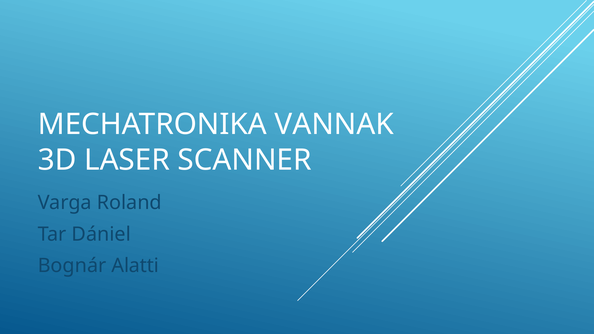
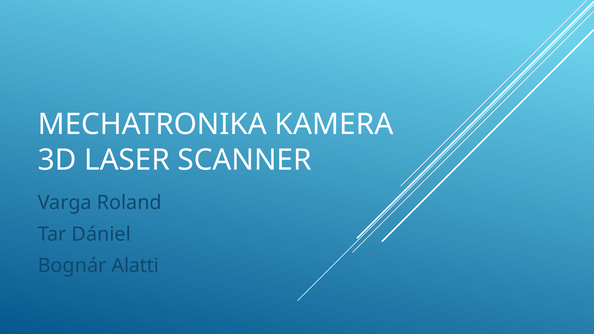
VANNAK: VANNAK -> KAMERA
